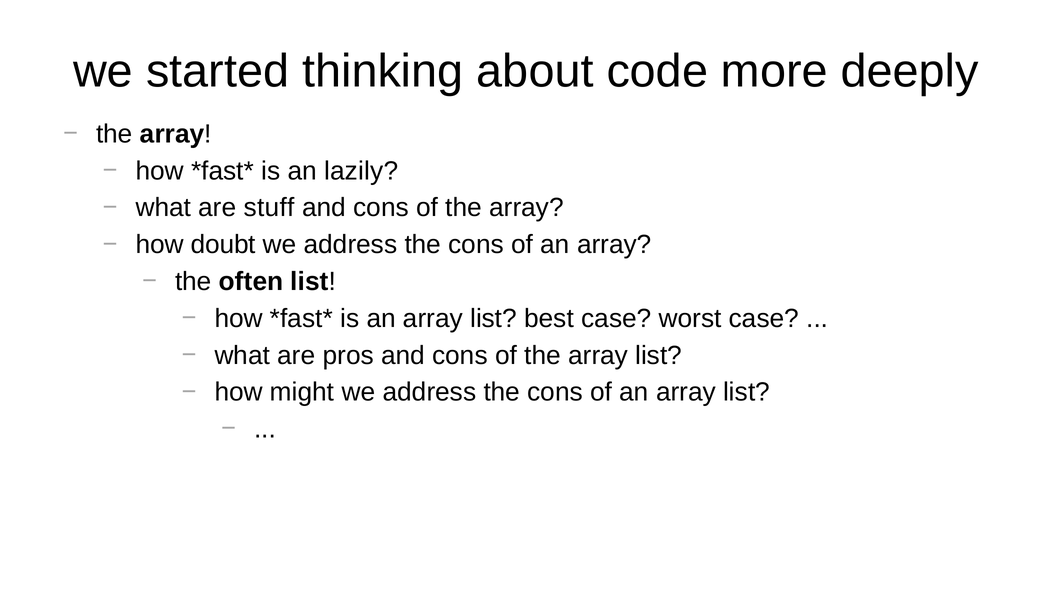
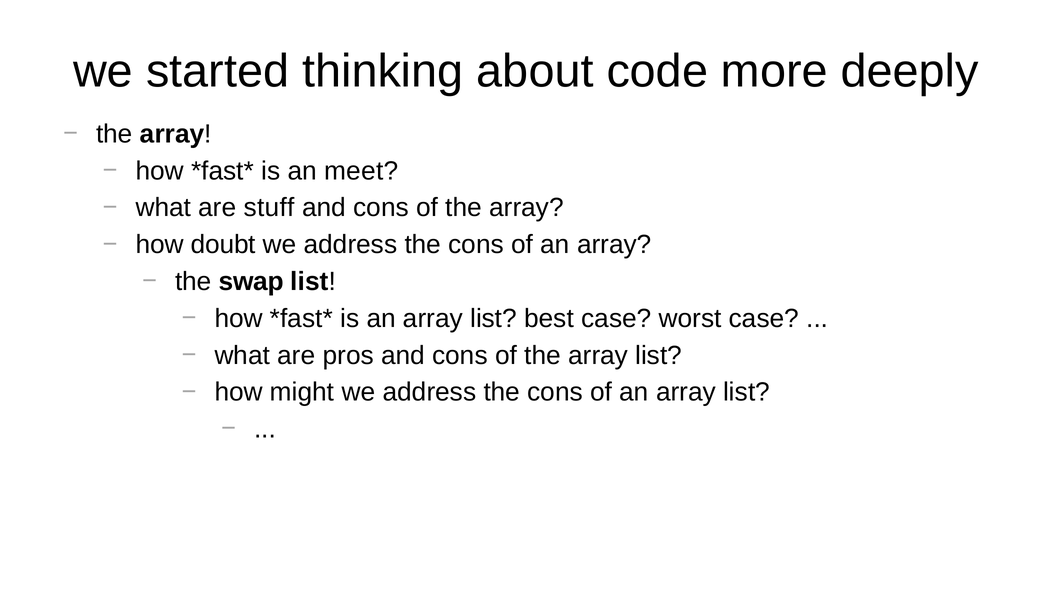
lazily: lazily -> meet
often: often -> swap
